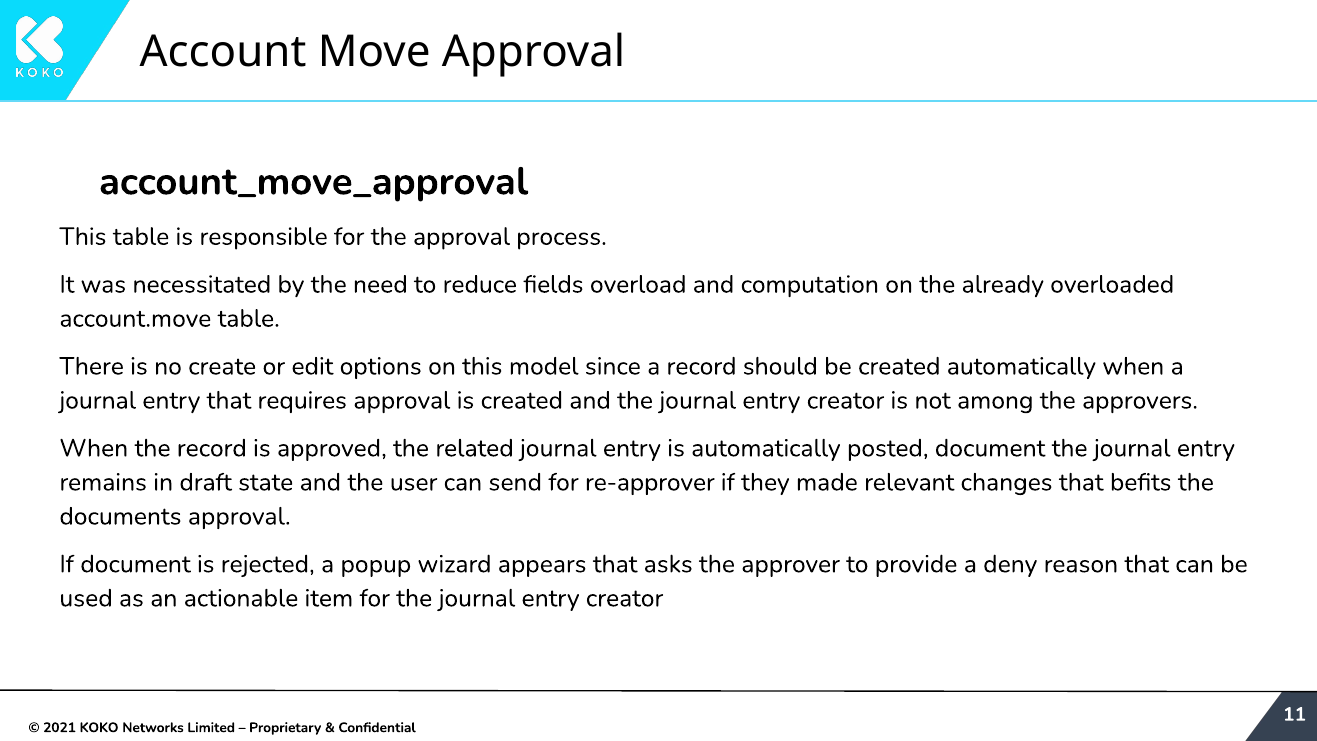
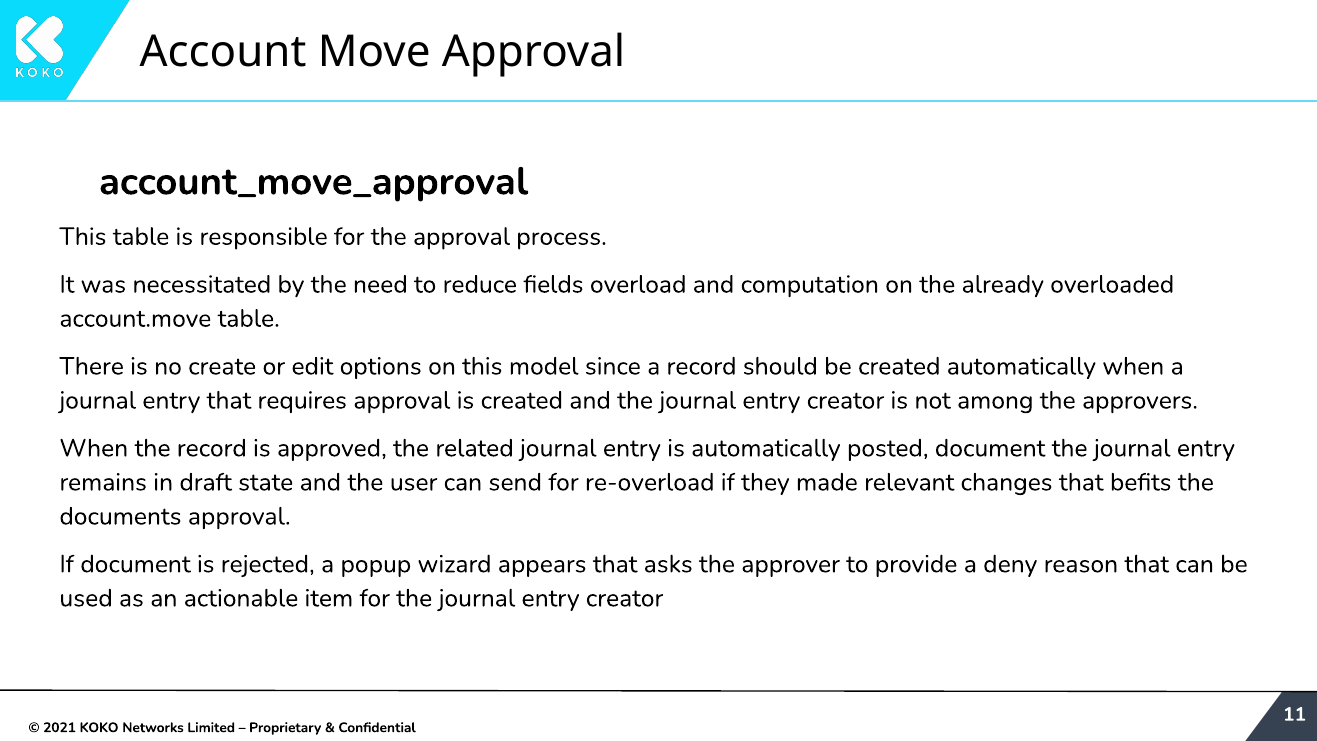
re-approver: re-approver -> re-overload
